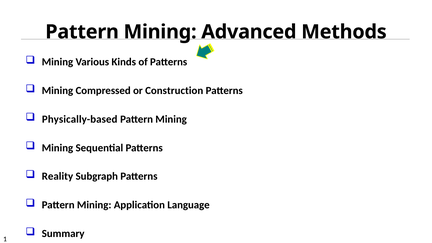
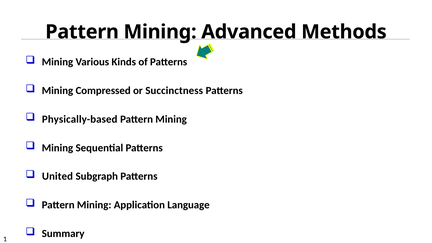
Construction: Construction -> Succinctness
Reality: Reality -> United
